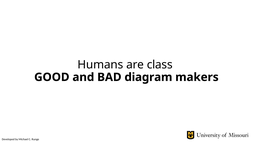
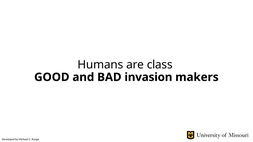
diagram: diagram -> invasion
